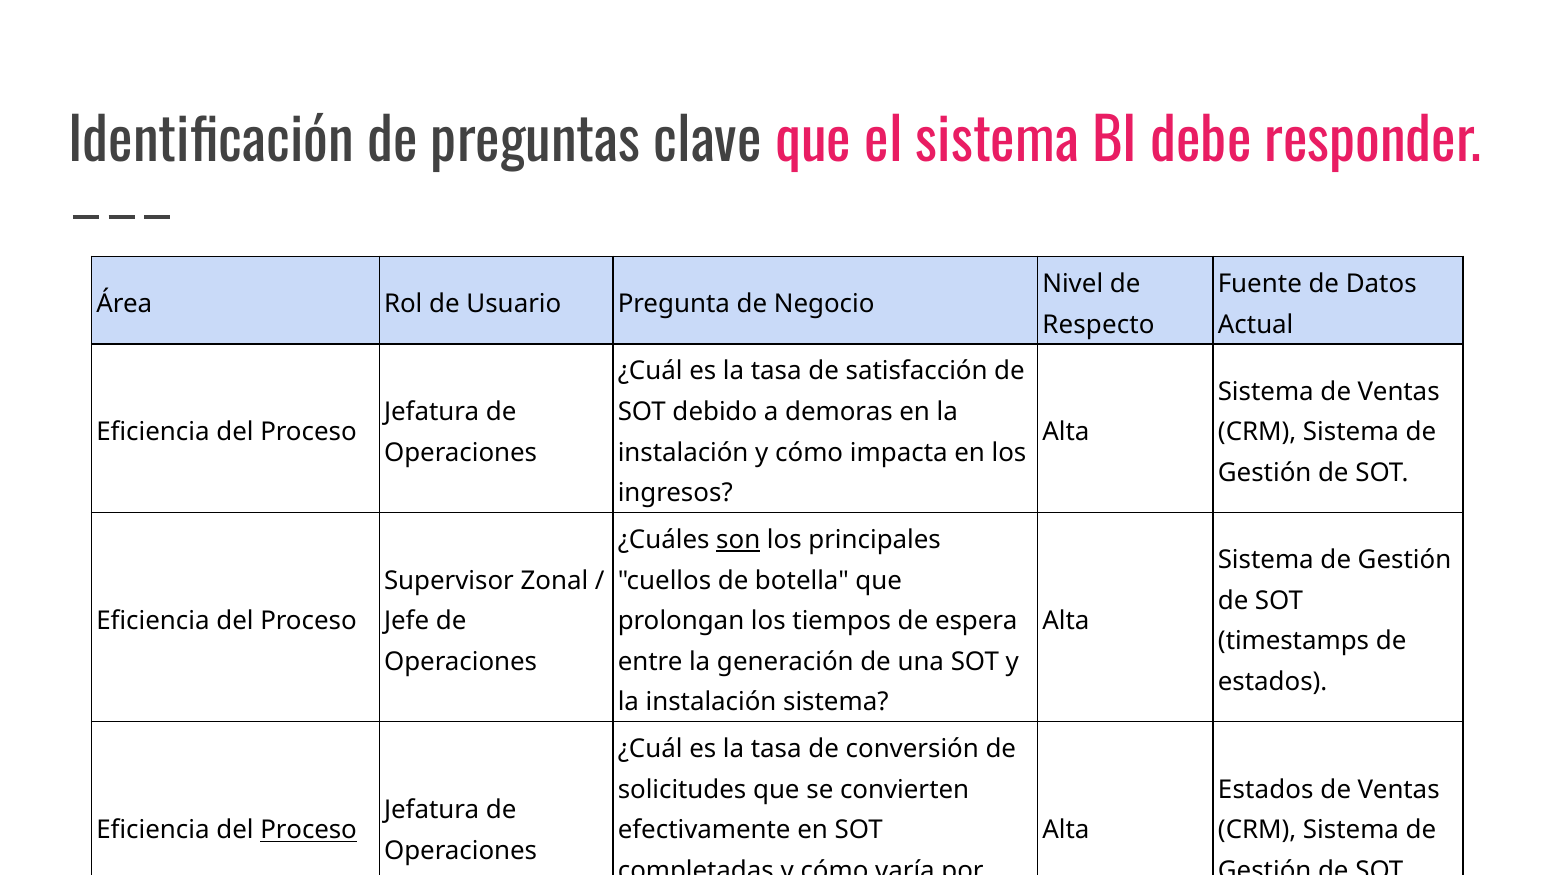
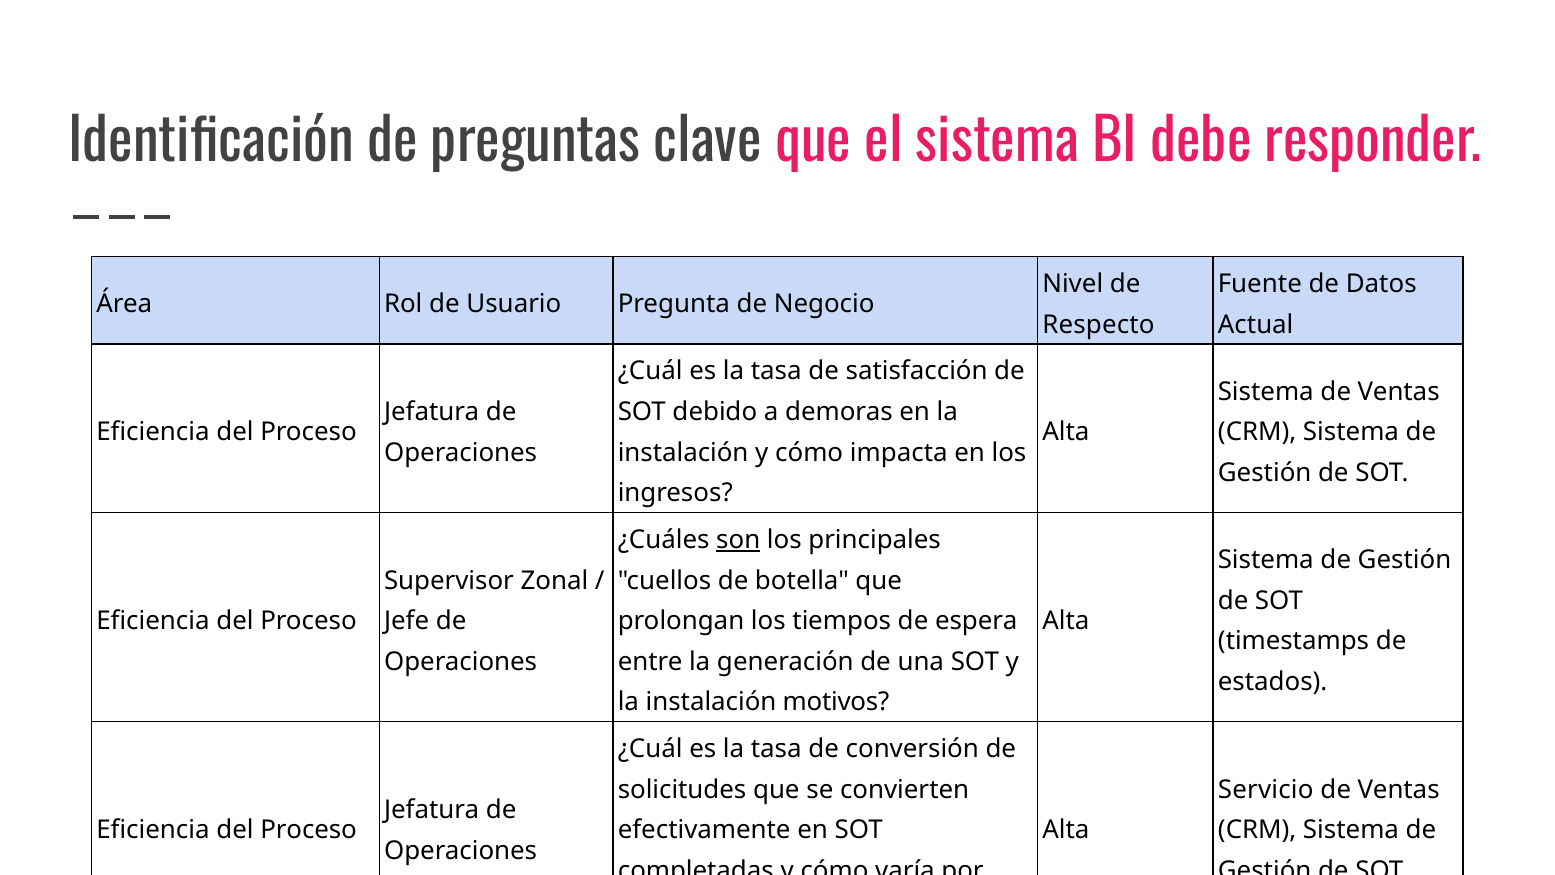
instalación sistema: sistema -> motivos
Estados at (1266, 789): Estados -> Servicio
Proceso at (309, 830) underline: present -> none
